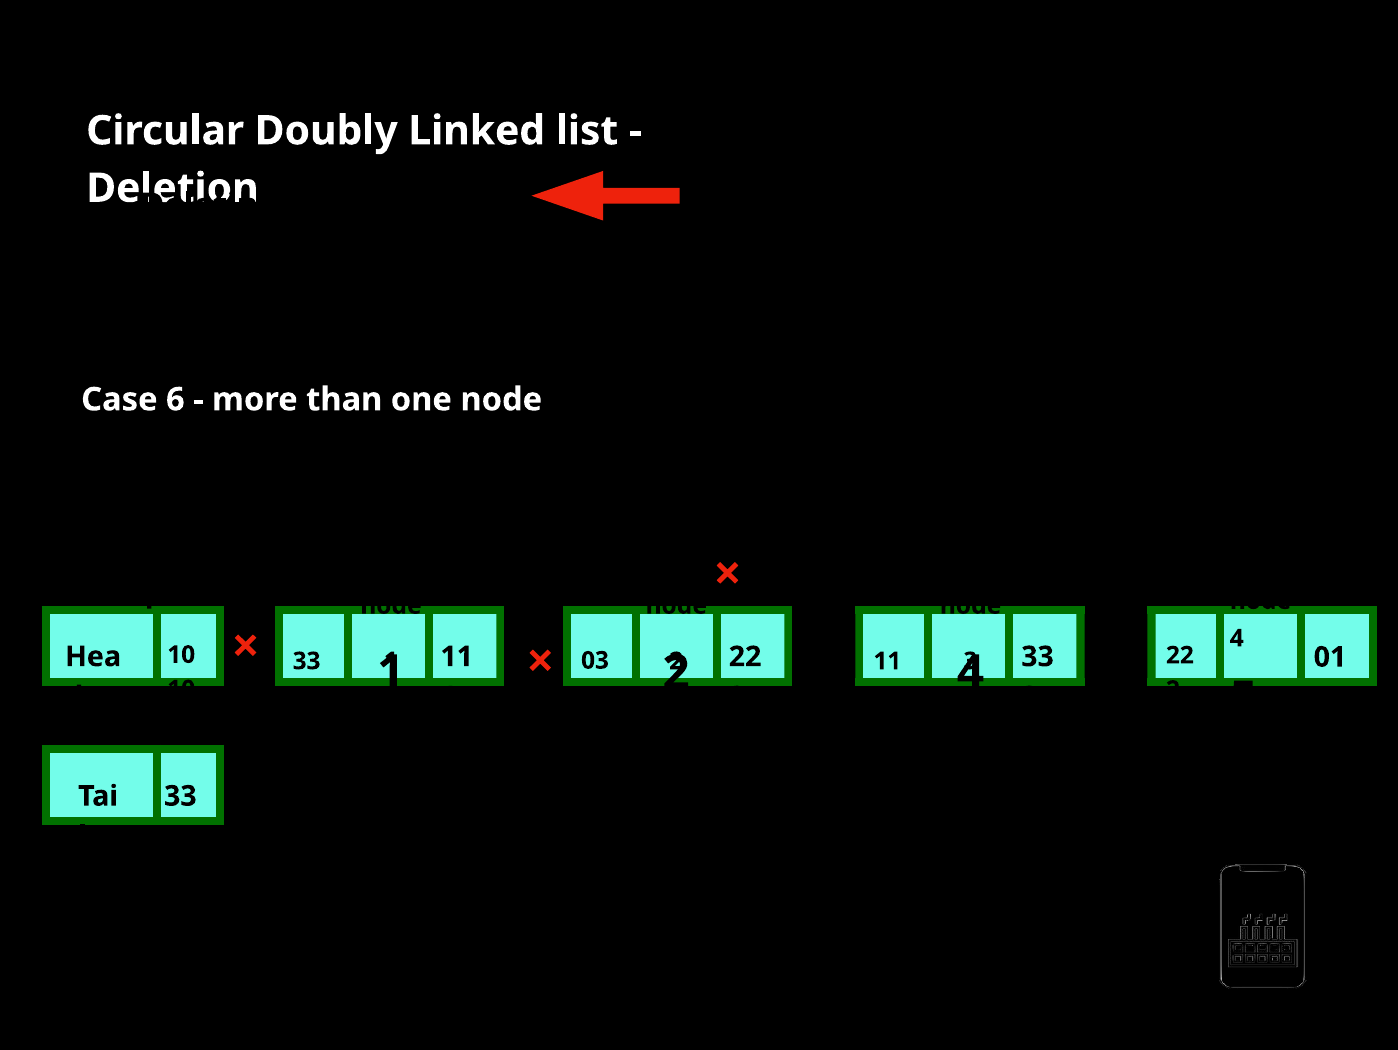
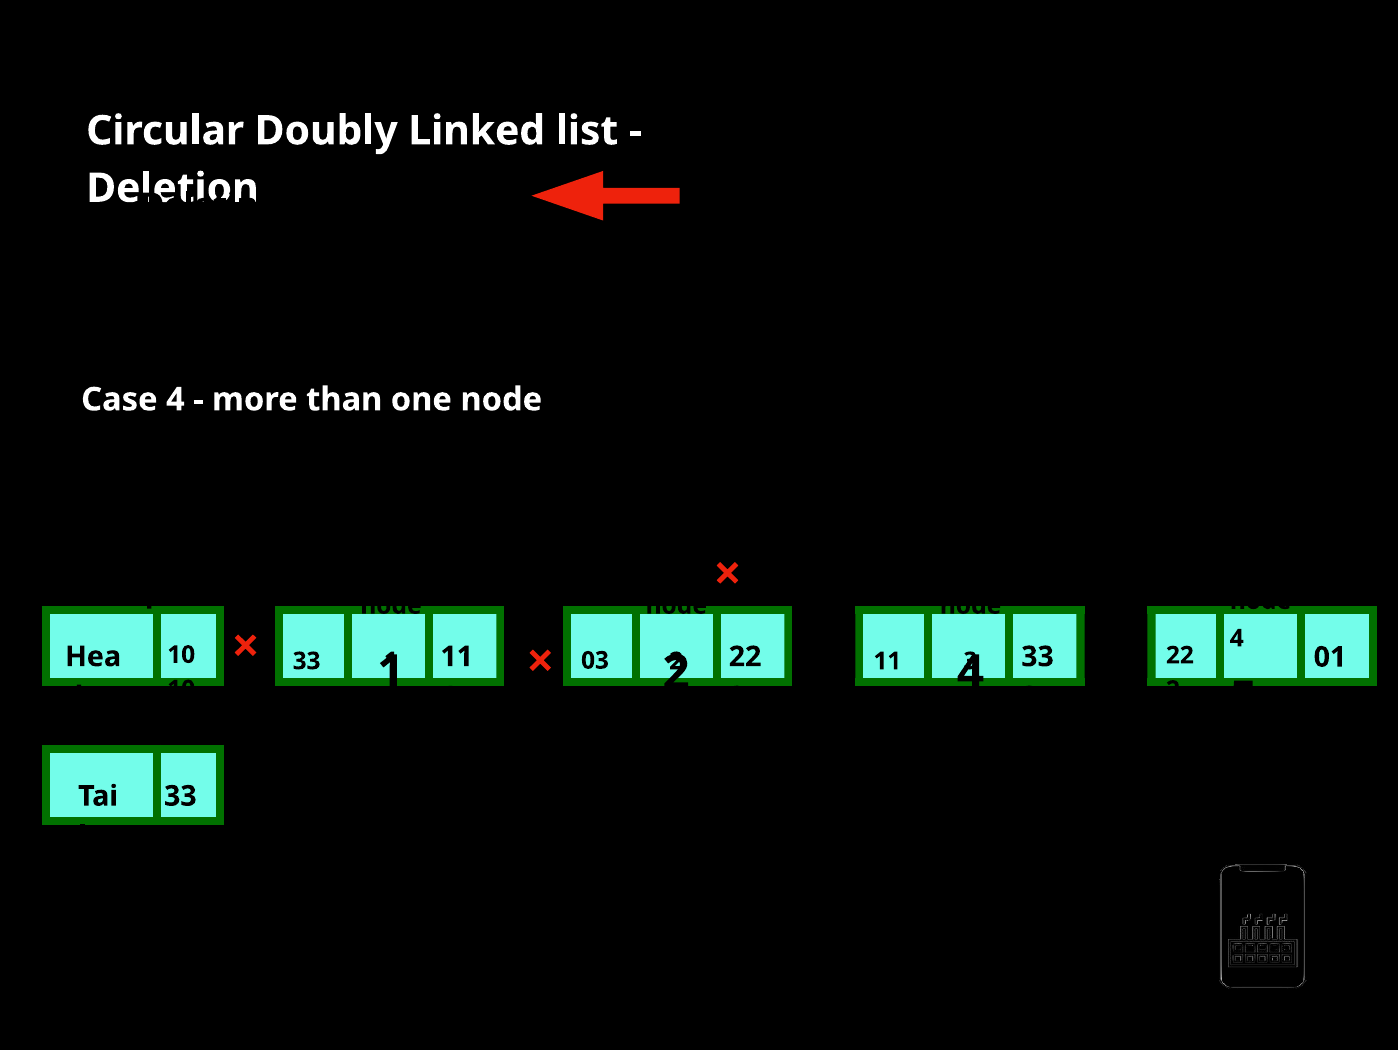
Case 6: 6 -> 4
